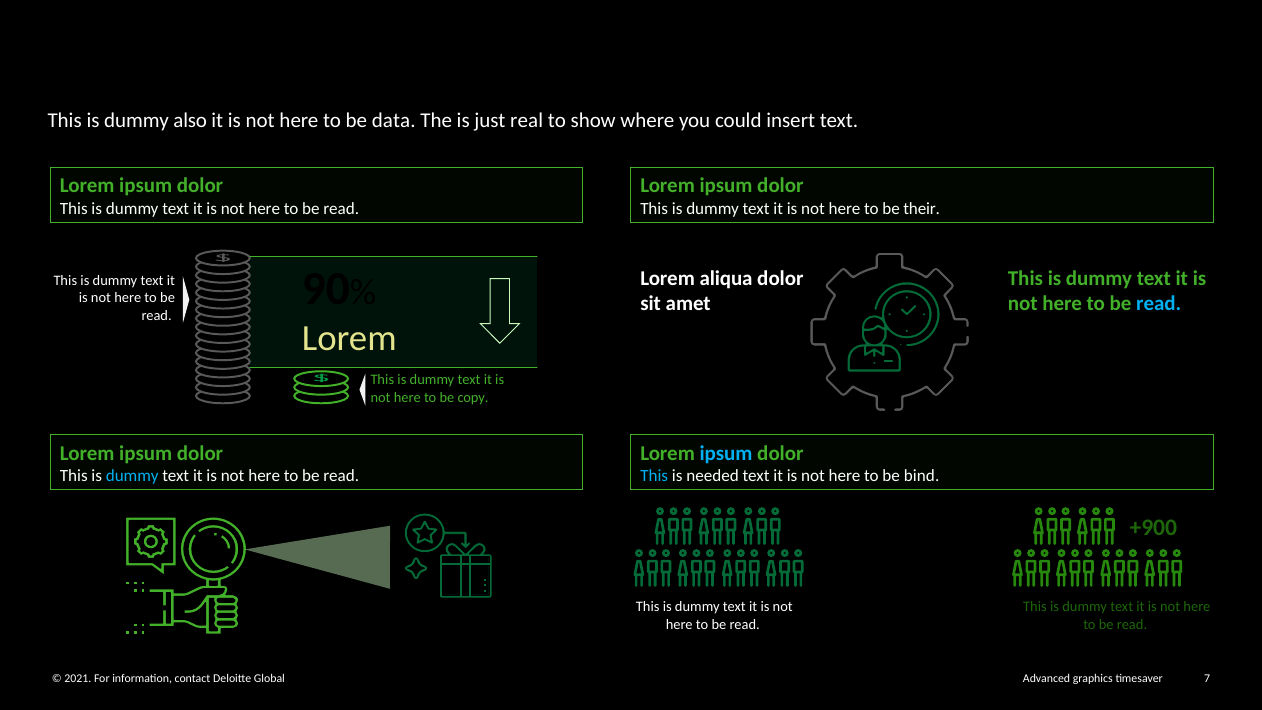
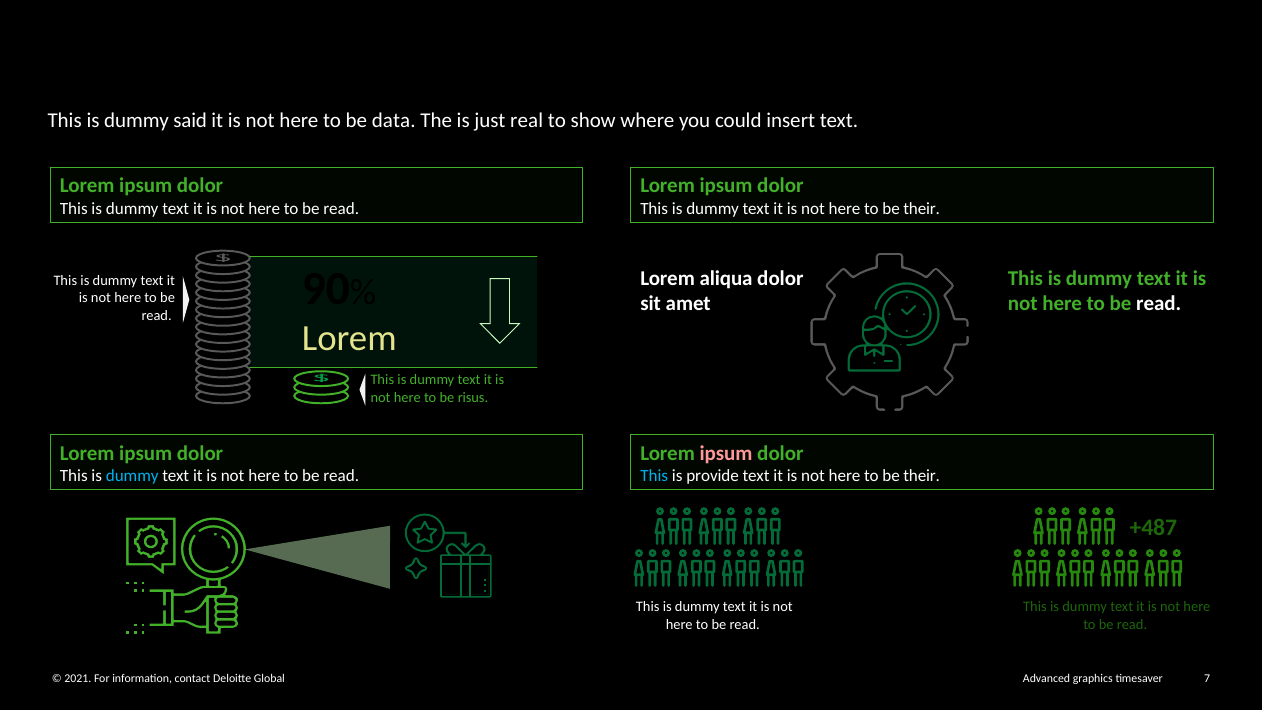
also: also -> said
read at (1159, 304) colour: light blue -> white
copy: copy -> risus
ipsum at (726, 453) colour: light blue -> pink
needed: needed -> provide
bind at (922, 476): bind -> their
+900: +900 -> +487
